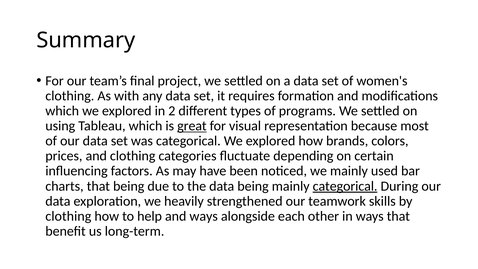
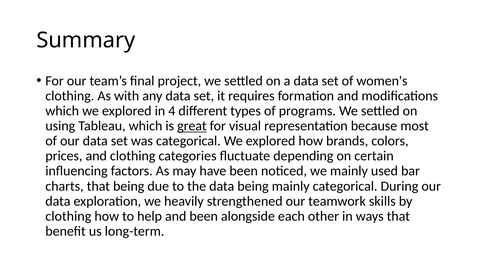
2: 2 -> 4
categorical at (345, 186) underline: present -> none
and ways: ways -> been
